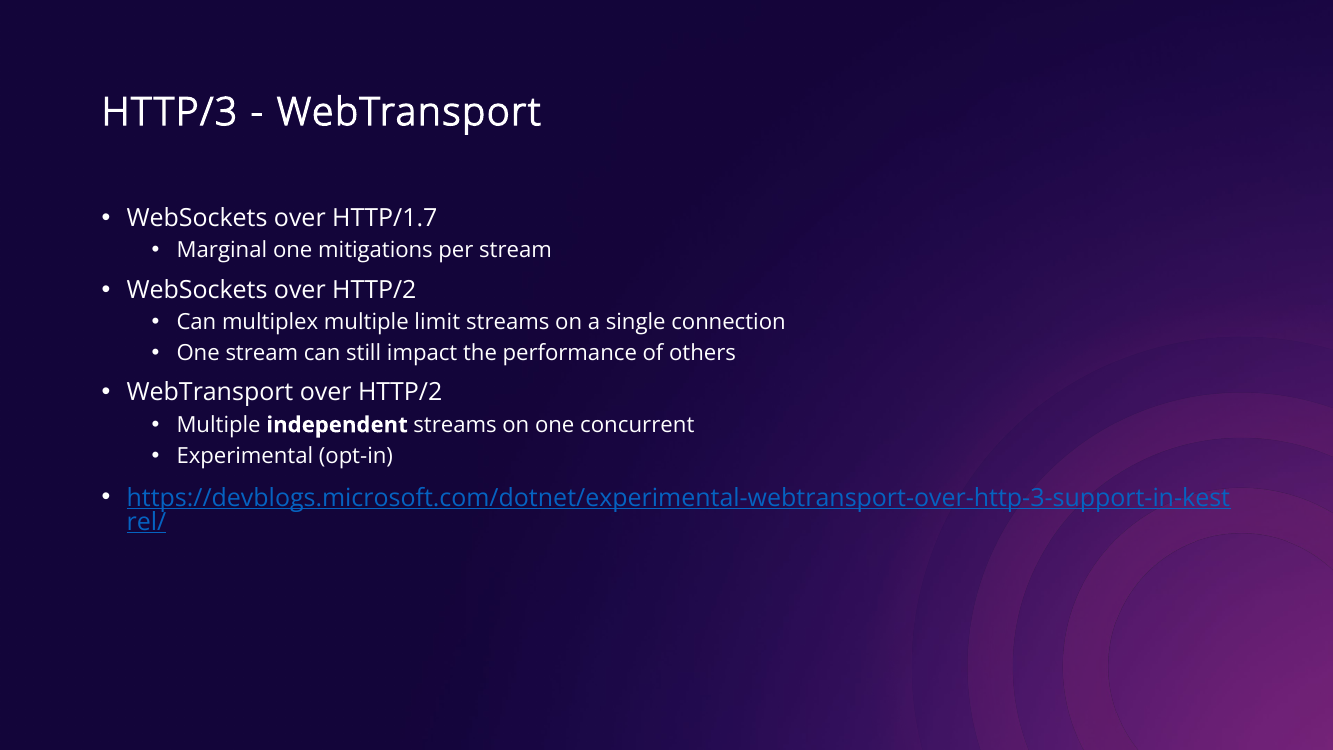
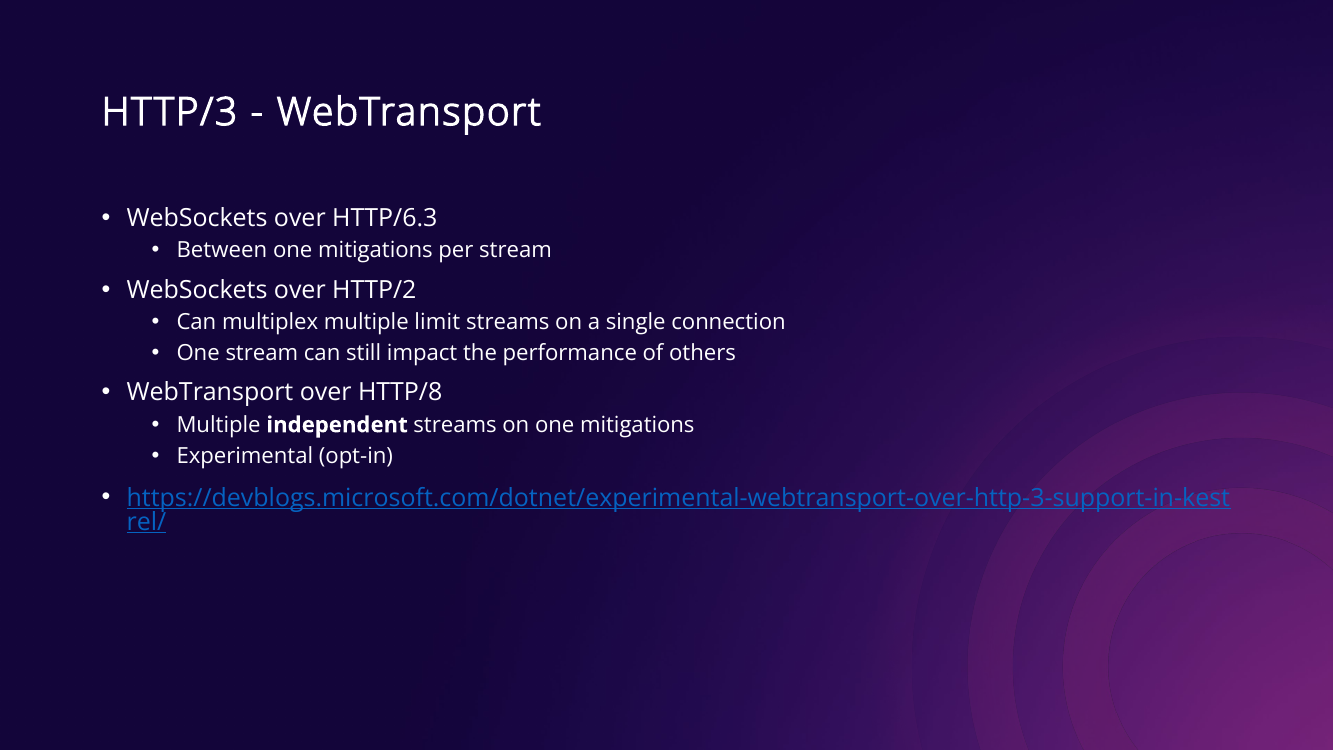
HTTP/1.7: HTTP/1.7 -> HTTP/6.3
Marginal: Marginal -> Between
WebTransport over HTTP/2: HTTP/2 -> HTTP/8
on one concurrent: concurrent -> mitigations
